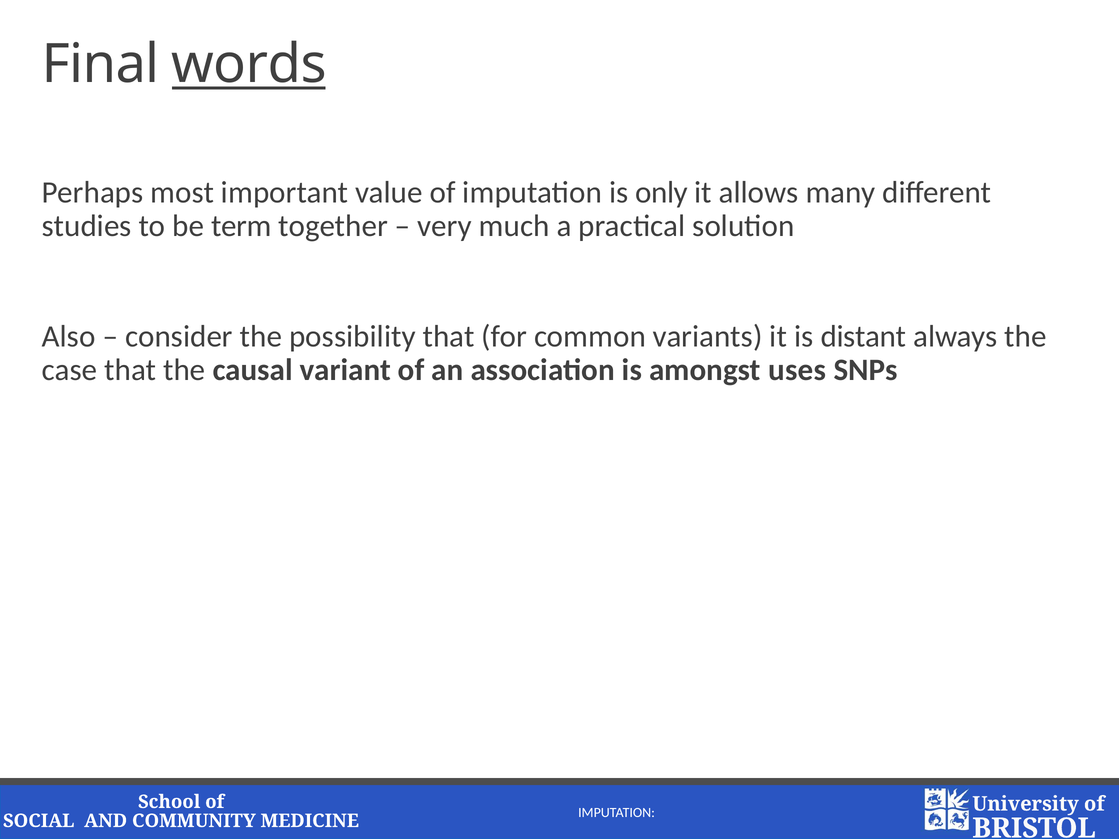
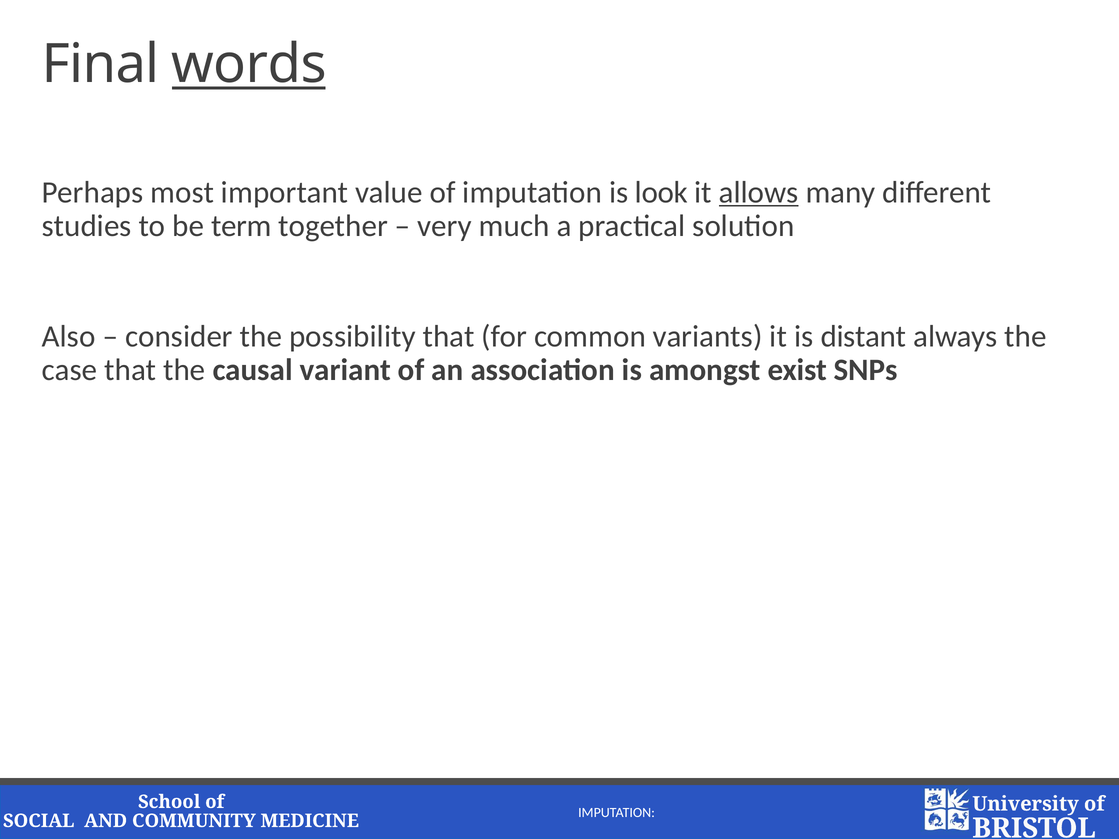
only: only -> look
allows underline: none -> present
uses: uses -> exist
